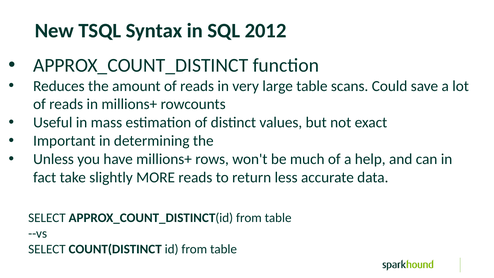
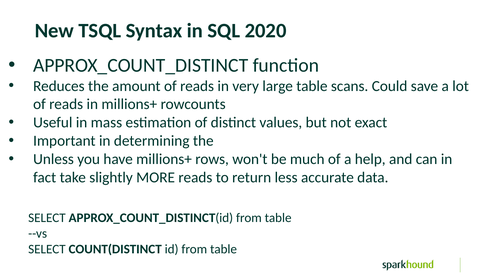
2012: 2012 -> 2020
